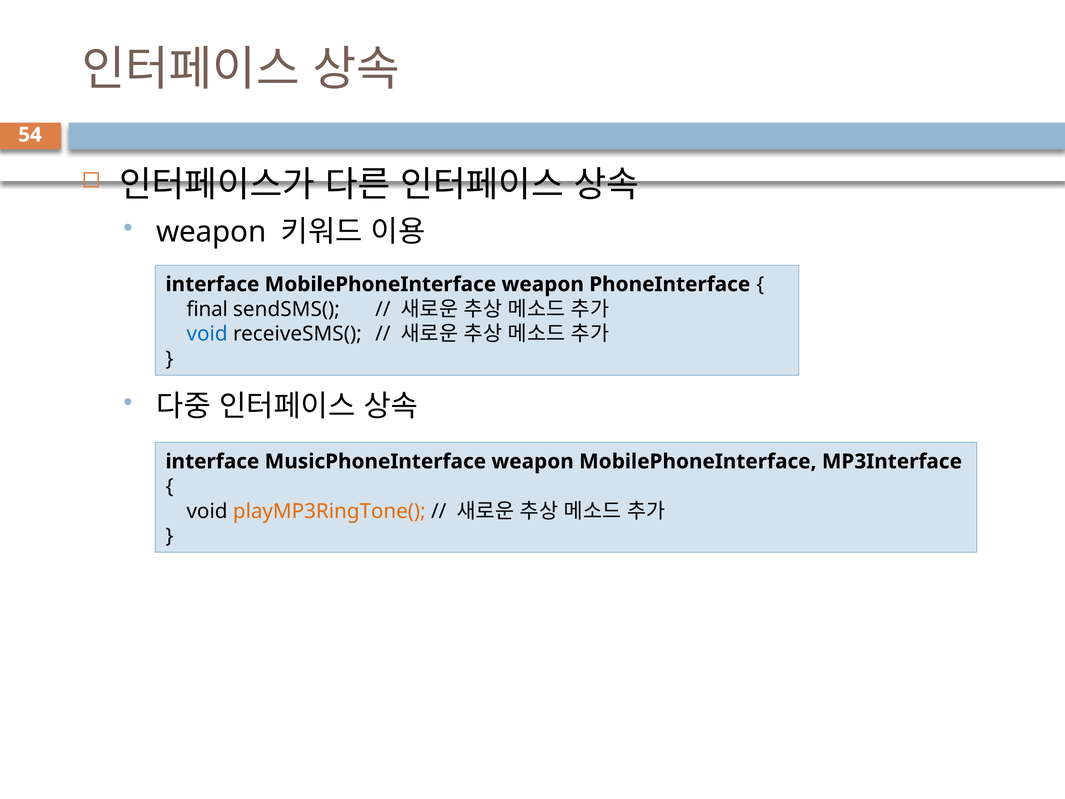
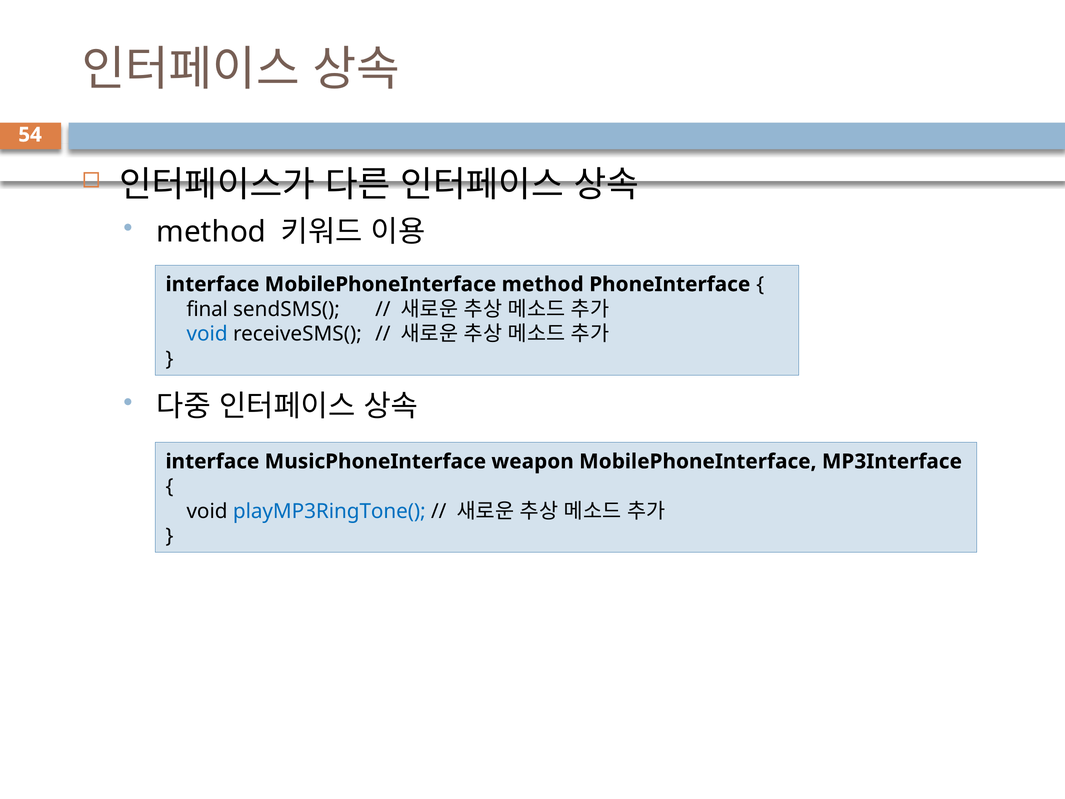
weapon at (211, 232): weapon -> method
MobilePhoneInterface weapon: weapon -> method
playMP3RingTone( colour: orange -> blue
